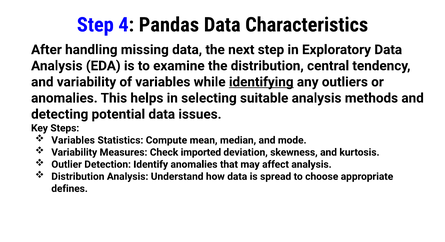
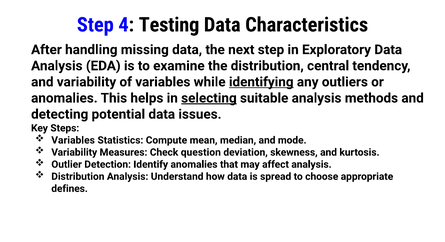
Pandas: Pandas -> Testing
selecting underline: none -> present
imported: imported -> question
